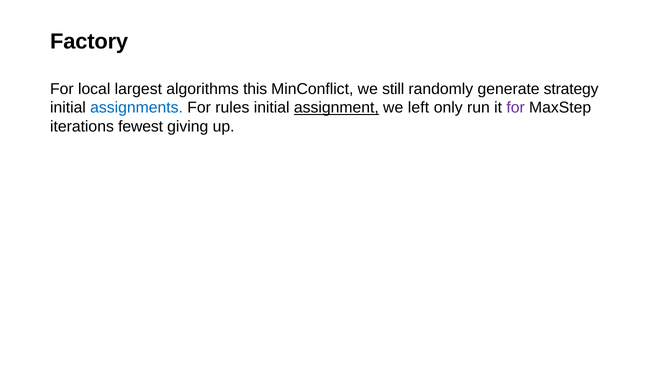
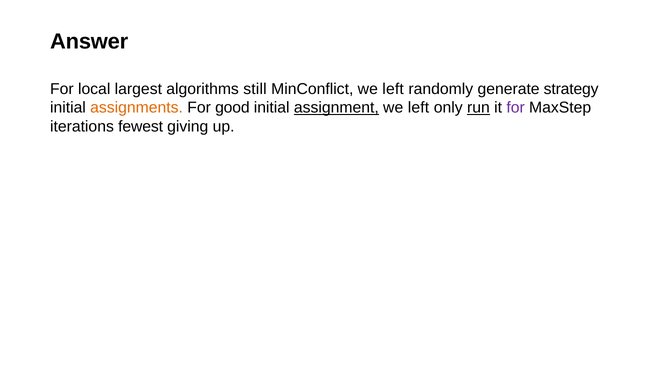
Factory: Factory -> Answer
this: this -> still
MinConflict we still: still -> left
assignments colour: blue -> orange
rules: rules -> good
run underline: none -> present
